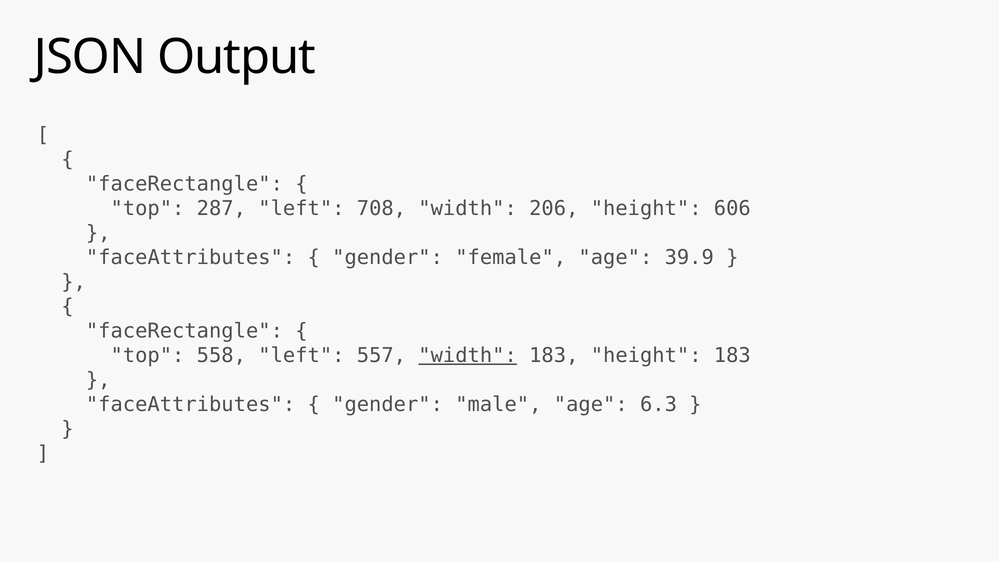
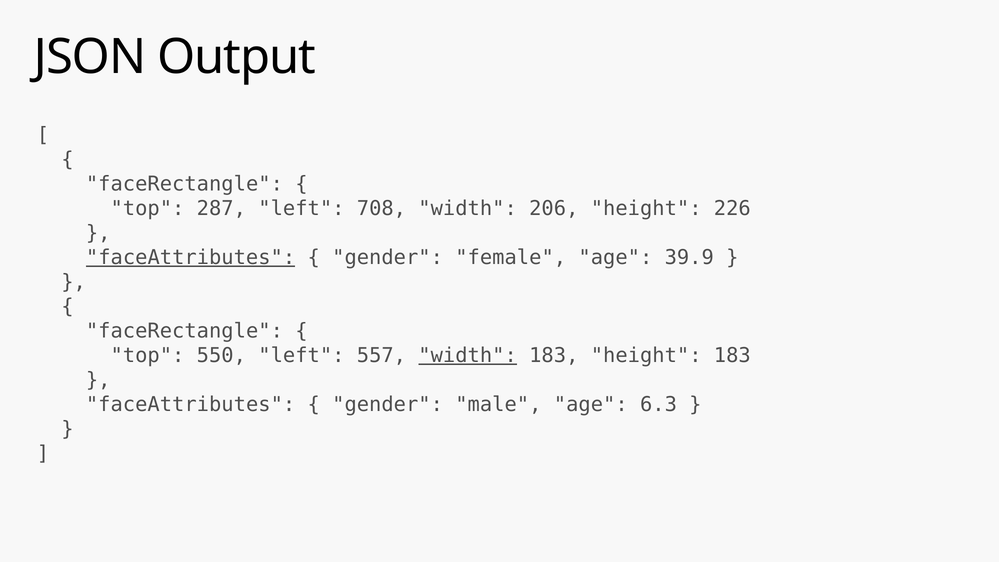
606: 606 -> 226
faceAttributes at (191, 257) underline: none -> present
558: 558 -> 550
